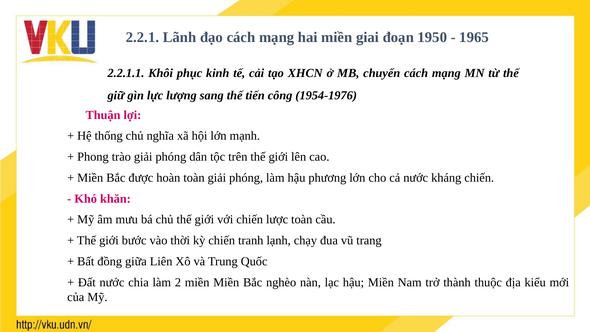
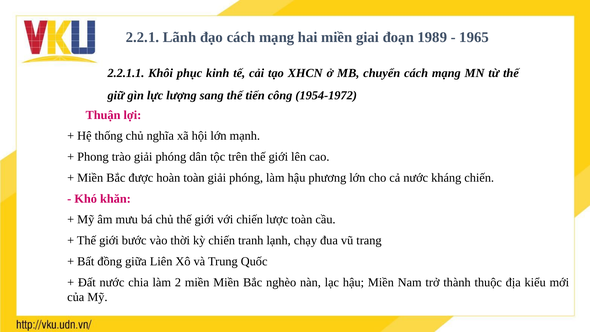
1950: 1950 -> 1989
1954-1976: 1954-1976 -> 1954-1972
